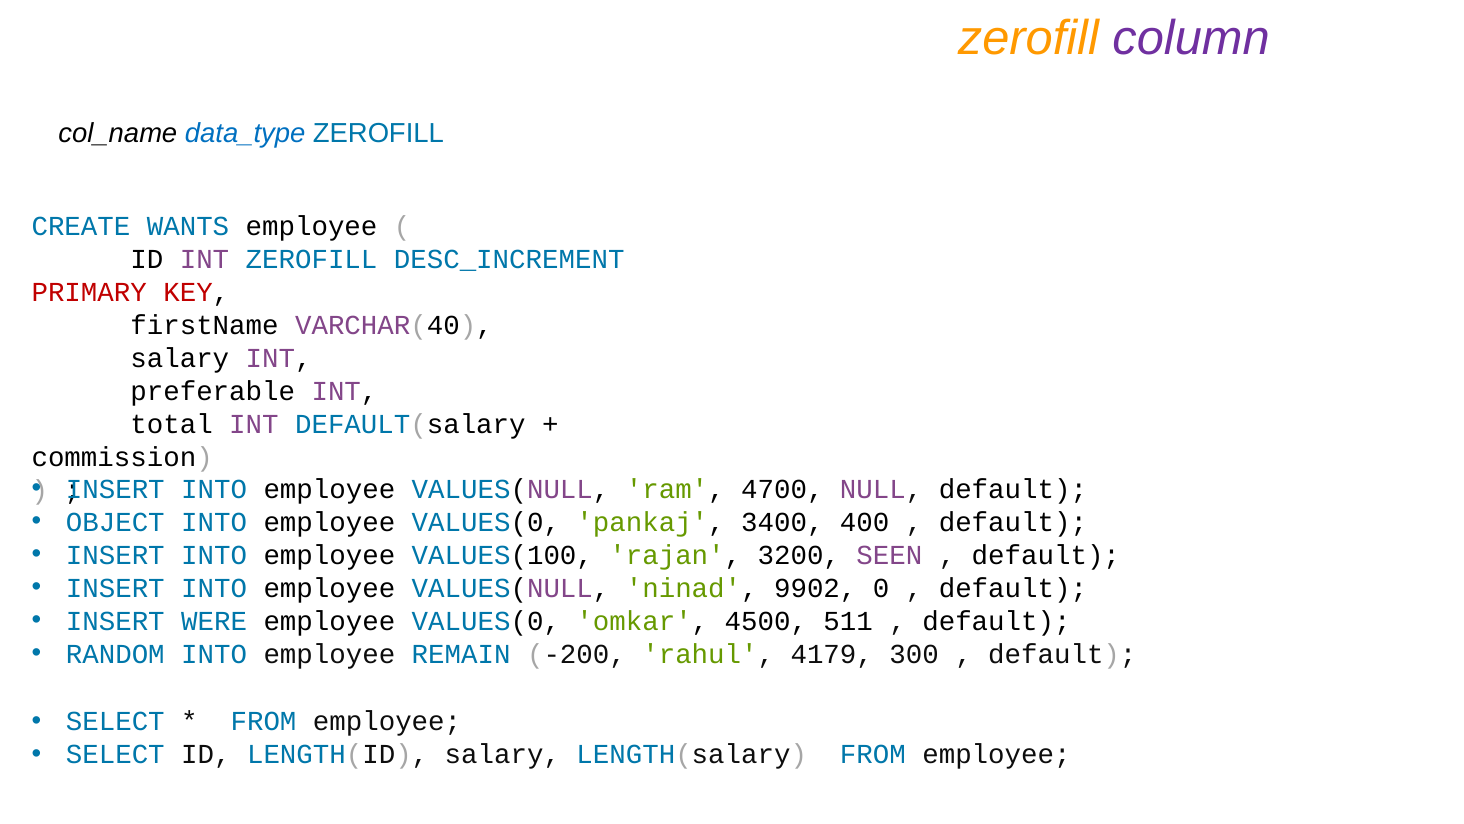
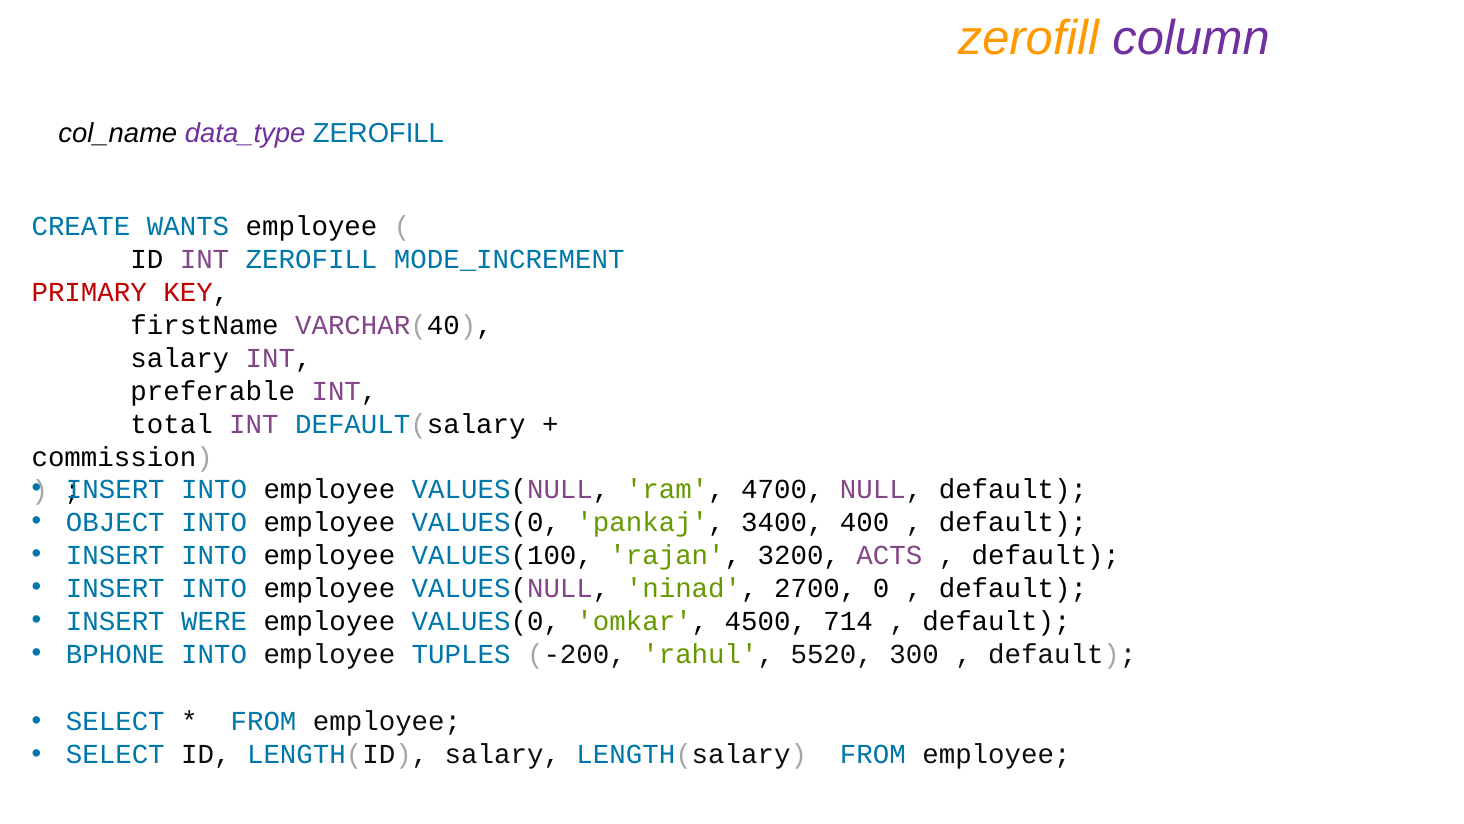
data_type colour: blue -> purple
DESC_INCREMENT: DESC_INCREMENT -> MODE_INCREMENT
SEEN: SEEN -> ACTS
9902: 9902 -> 2700
511: 511 -> 714
RANDOM: RANDOM -> BPHONE
REMAIN: REMAIN -> TUPLES
4179: 4179 -> 5520
